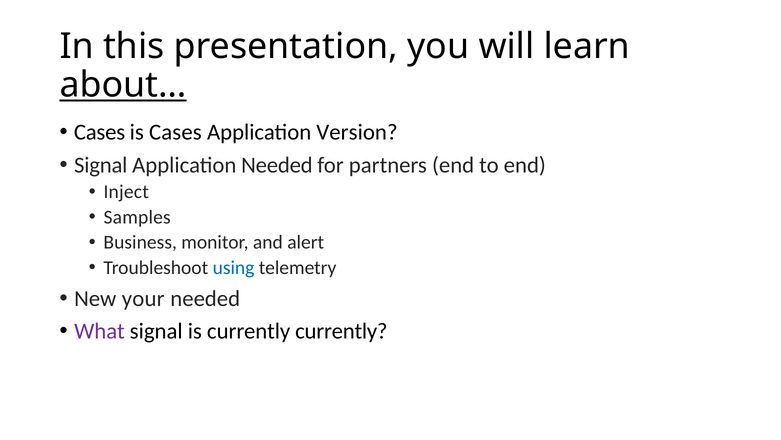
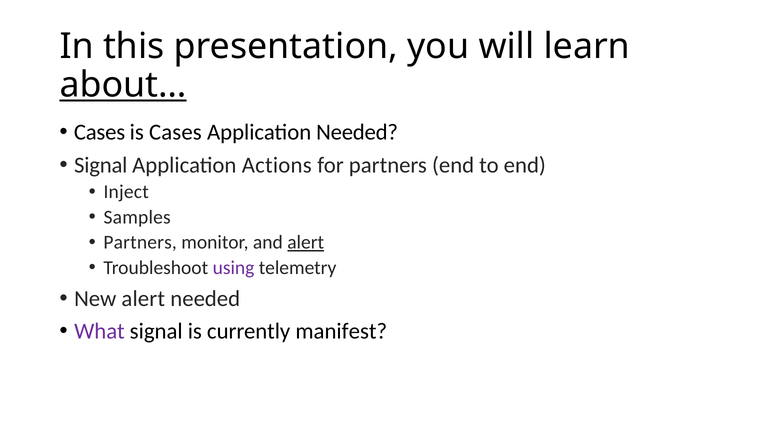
Application Version: Version -> Needed
Application Needed: Needed -> Actions
Business at (140, 242): Business -> Partners
alert at (306, 242) underline: none -> present
using colour: blue -> purple
New your: your -> alert
currently currently: currently -> manifest
